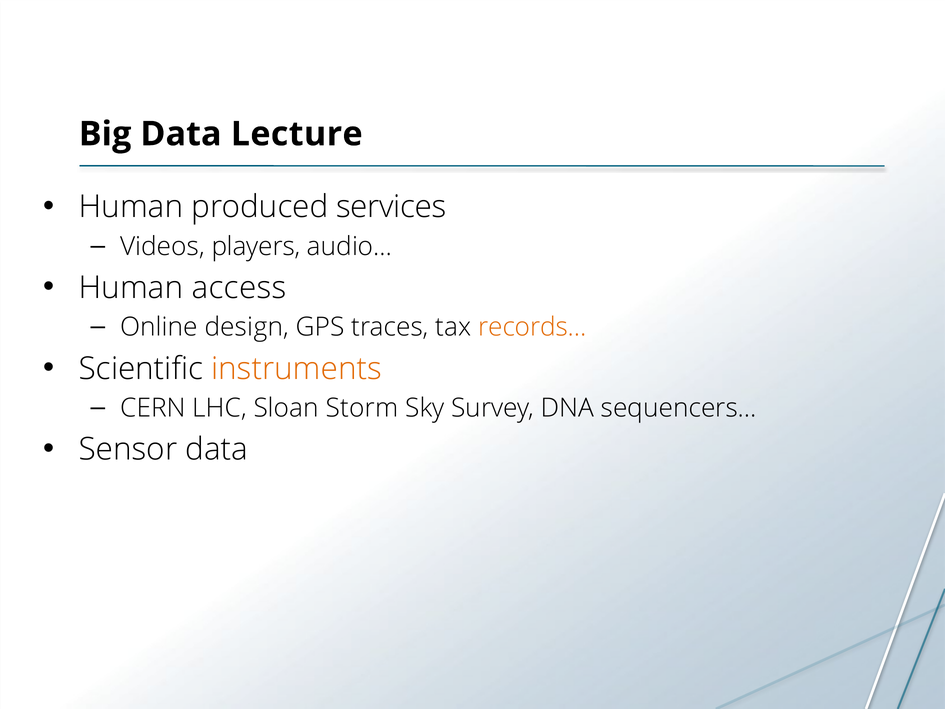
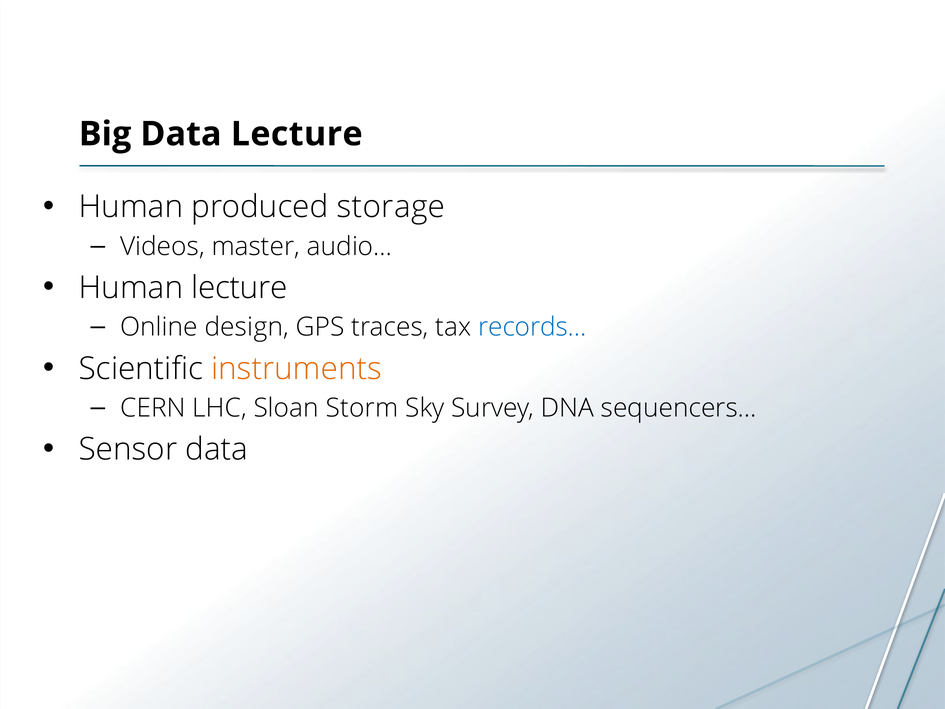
services: services -> storage
players: players -> master
Human access: access -> lecture
records… colour: orange -> blue
